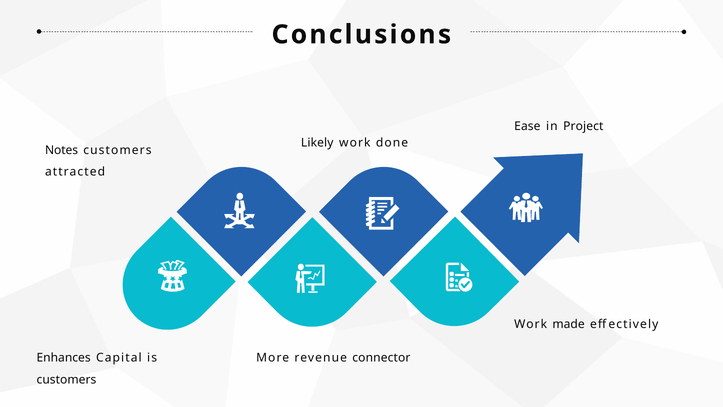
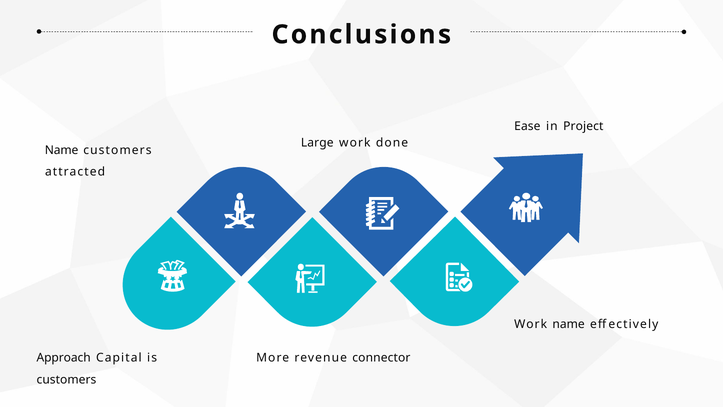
Likely: Likely -> Large
Notes at (62, 150): Notes -> Name
Work made: made -> name
Enhances: Enhances -> Approach
